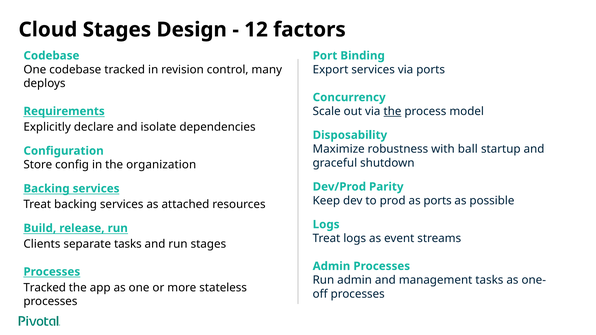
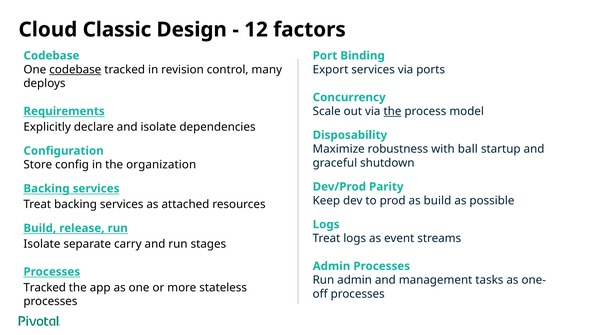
Cloud Stages: Stages -> Classic
codebase at (75, 70) underline: none -> present
as ports: ports -> build
Clients at (42, 244): Clients -> Isolate
separate tasks: tasks -> carry
